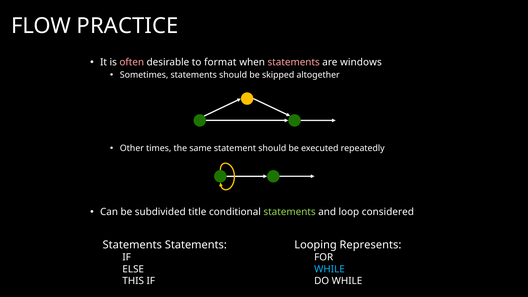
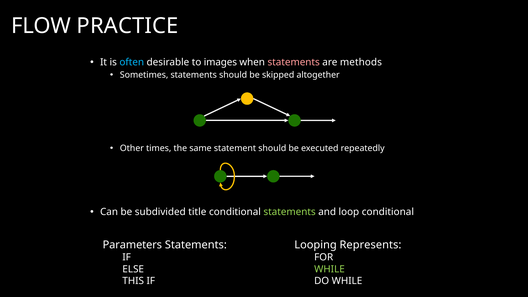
often colour: pink -> light blue
format: format -> images
windows: windows -> methods
loop considered: considered -> conditional
Statements at (132, 245): Statements -> Parameters
WHILE at (329, 269) colour: light blue -> light green
